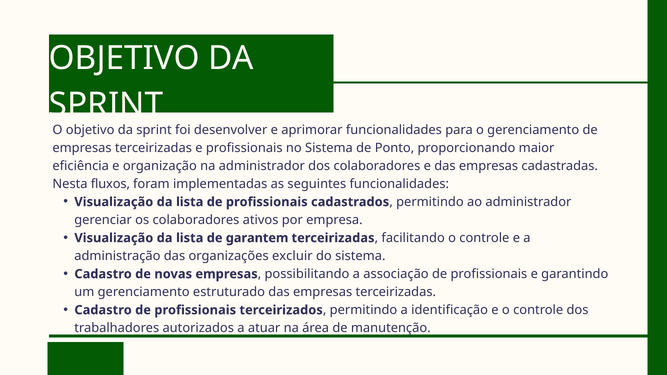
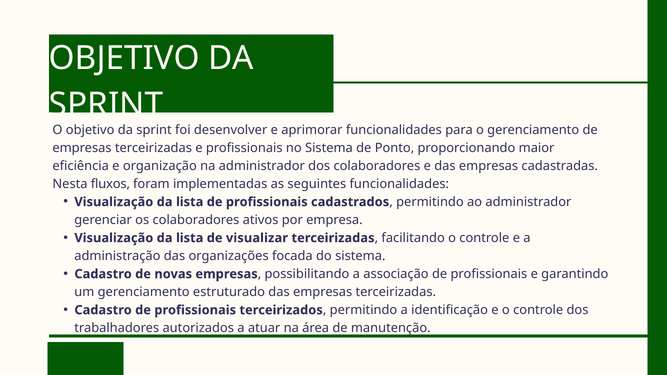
garantem: garantem -> visualizar
excluir: excluir -> focada
